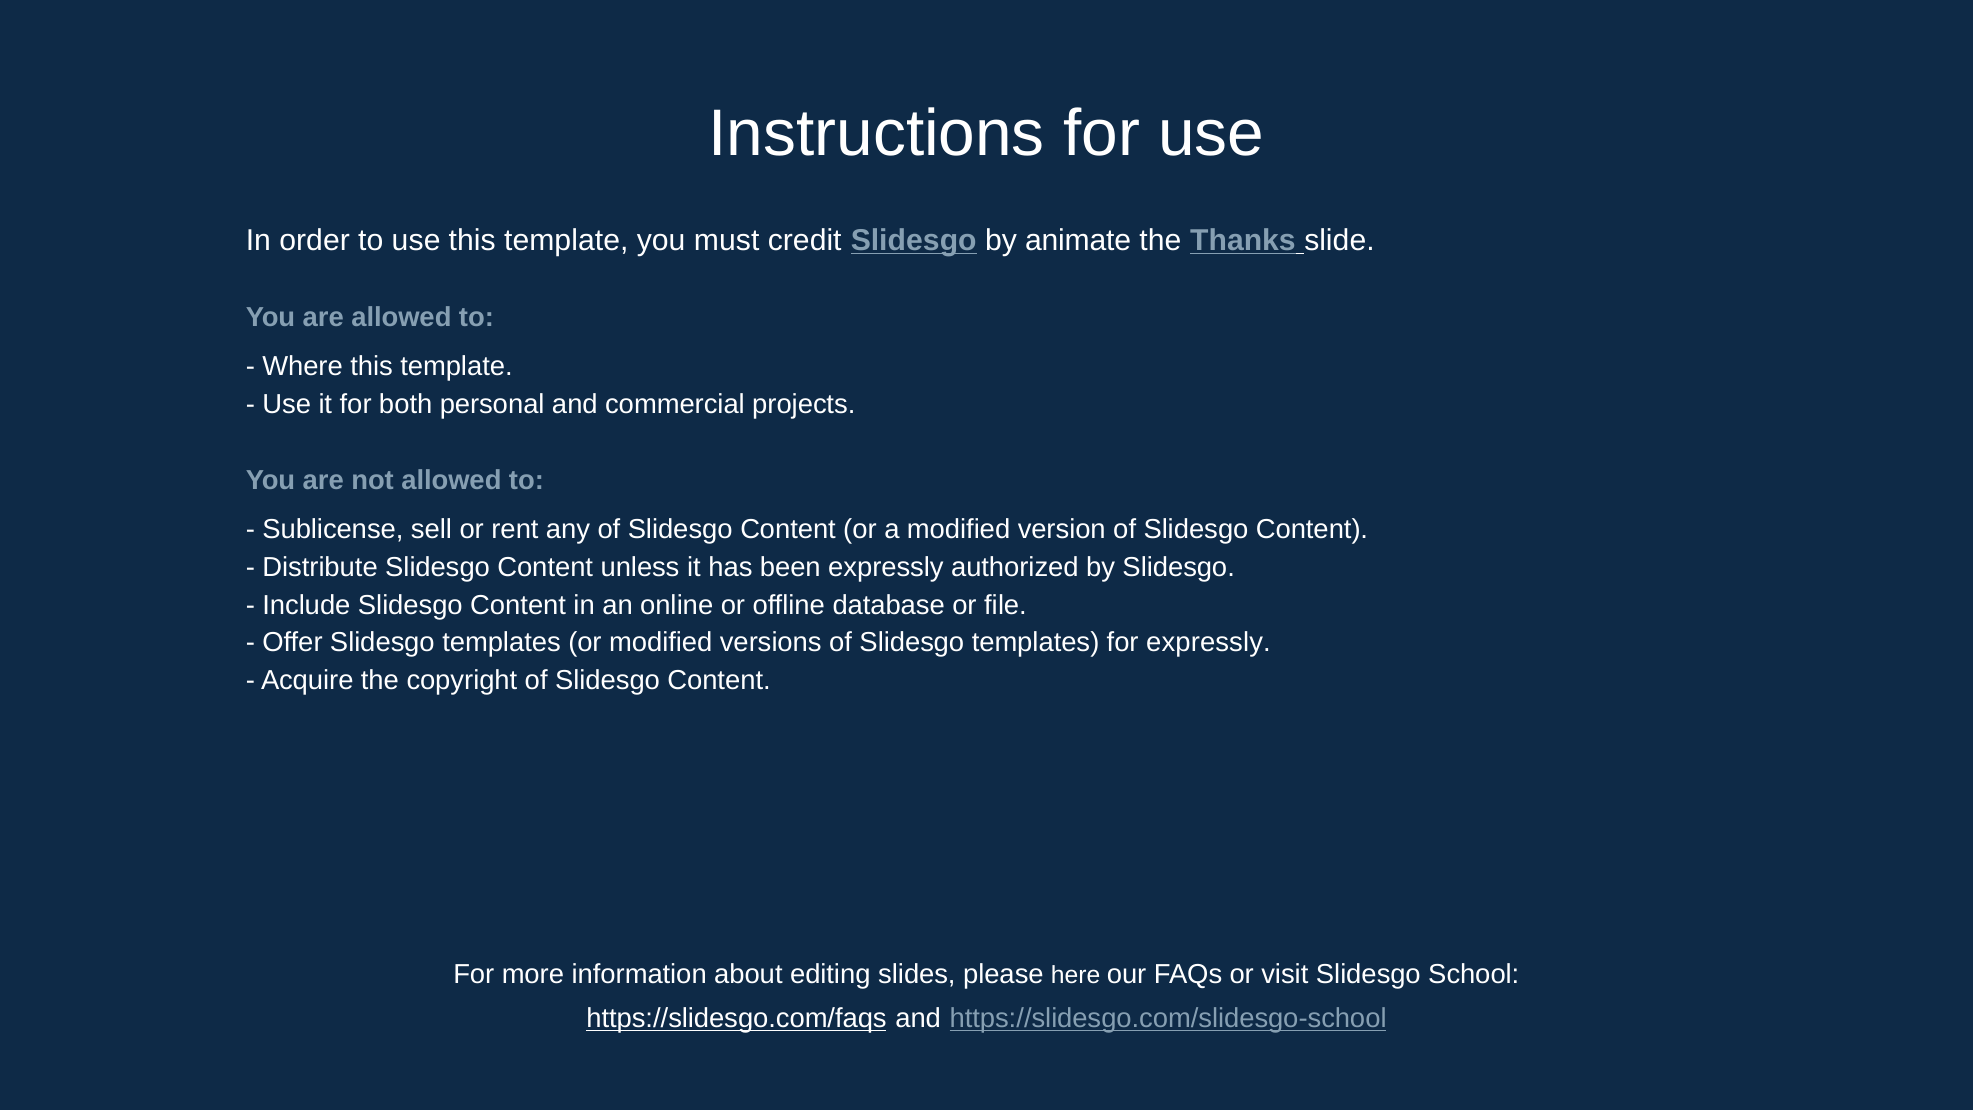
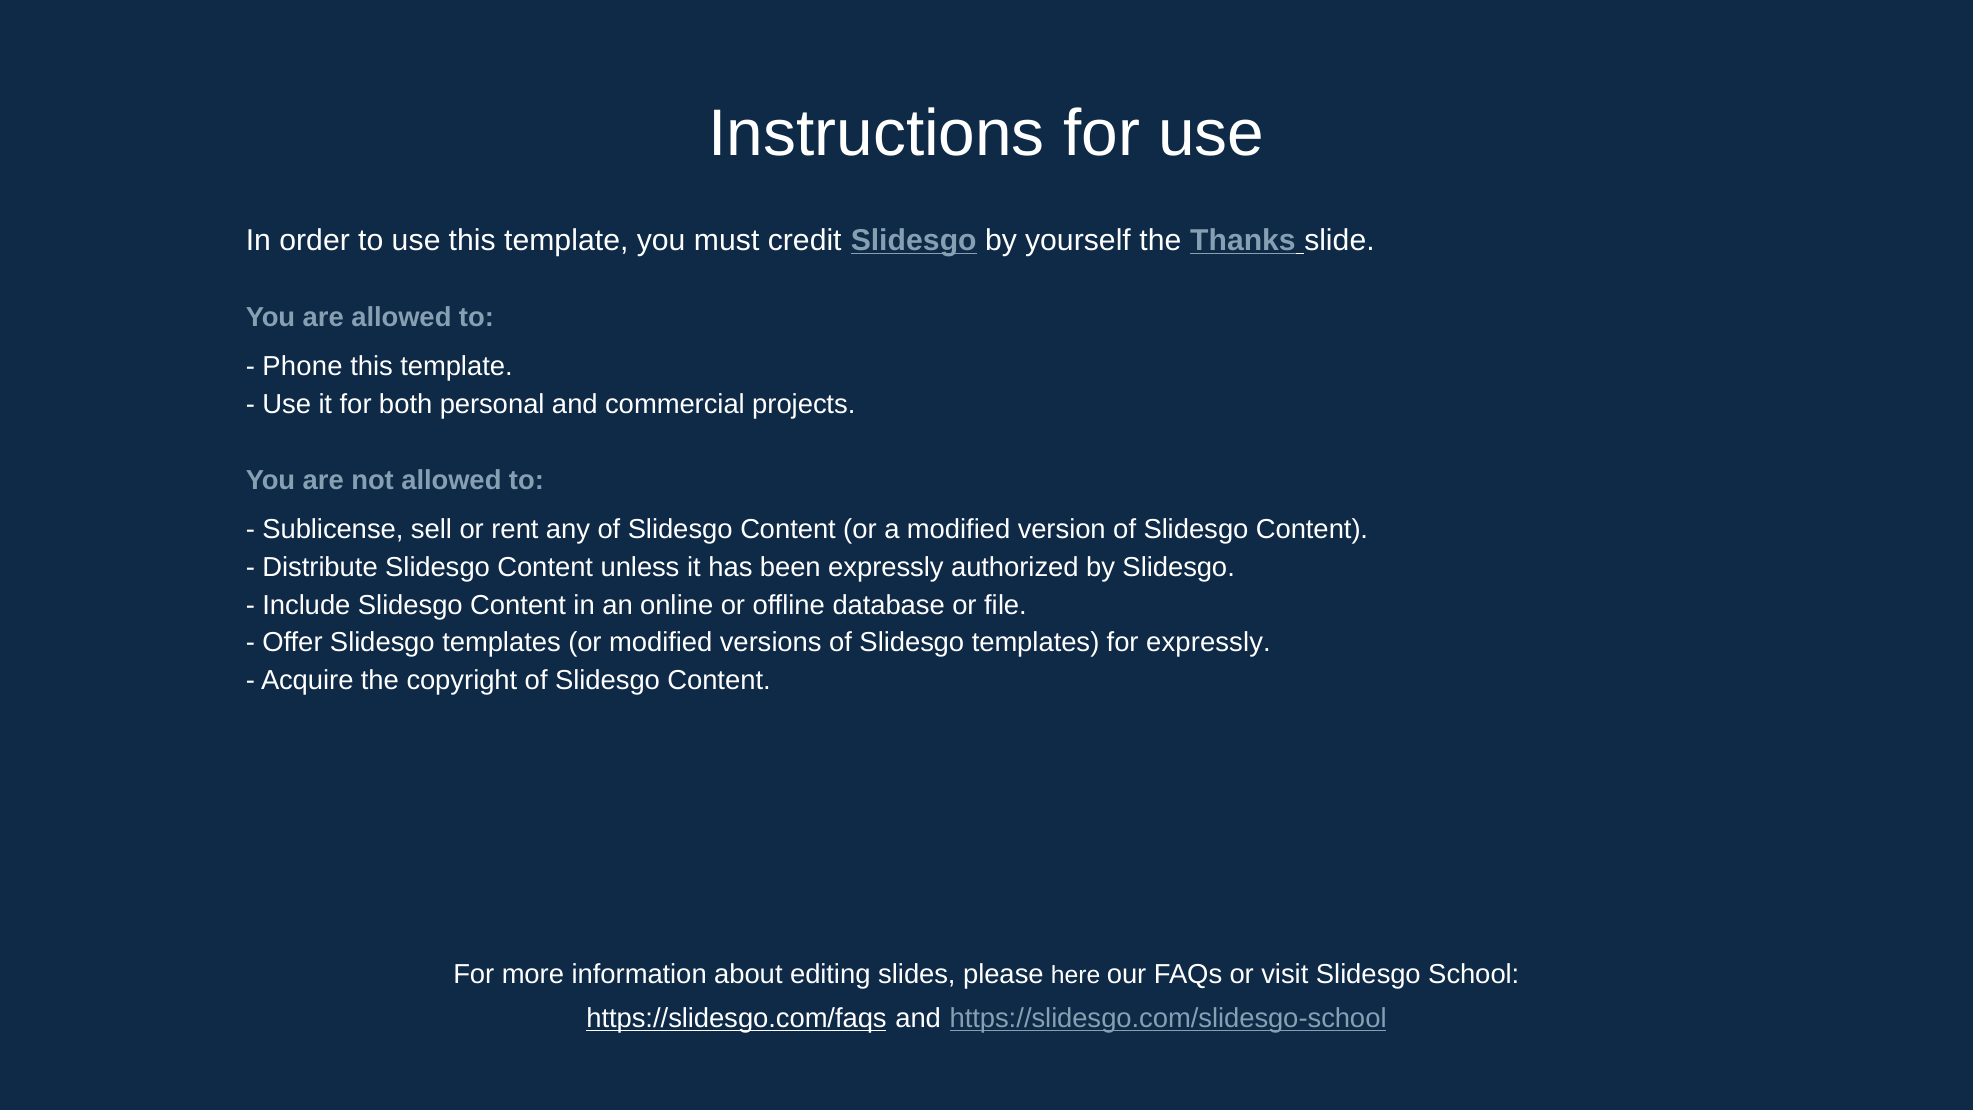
animate: animate -> yourself
Where: Where -> Phone
